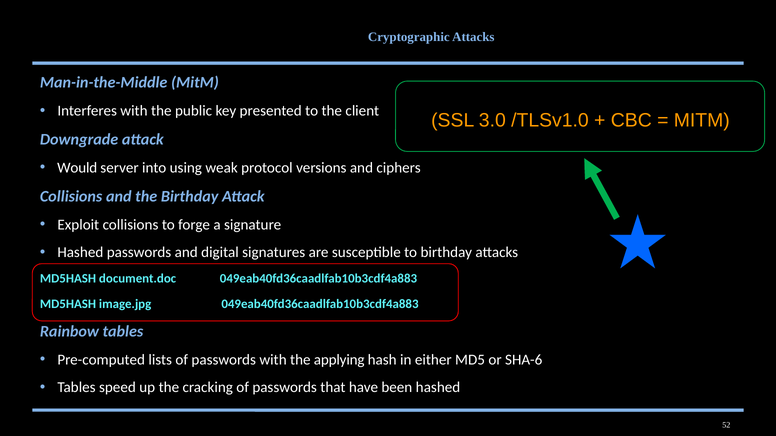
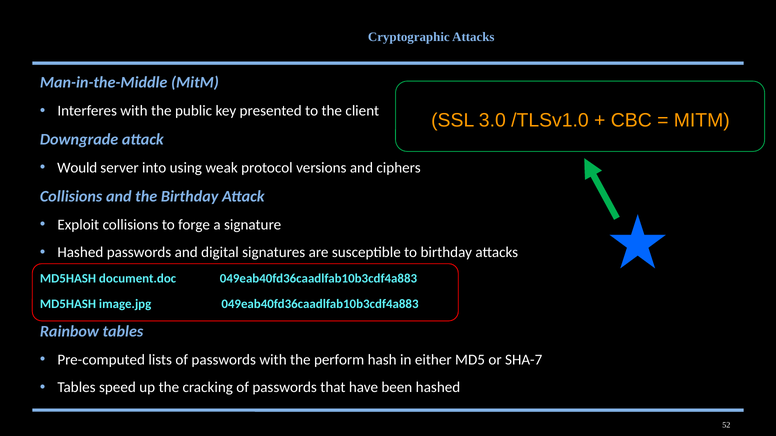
applying: applying -> perform
SHA-6: SHA-6 -> SHA-7
